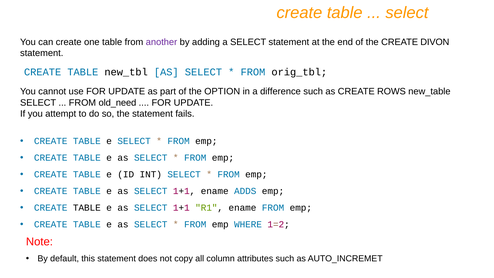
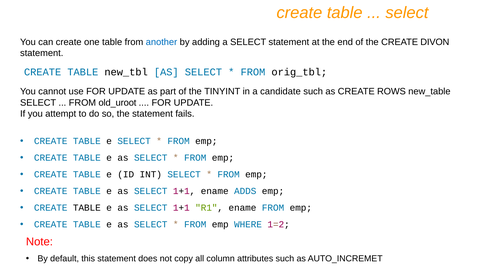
another colour: purple -> blue
OPTION: OPTION -> TINYINT
difference: difference -> candidate
old_need: old_need -> old_uroot
